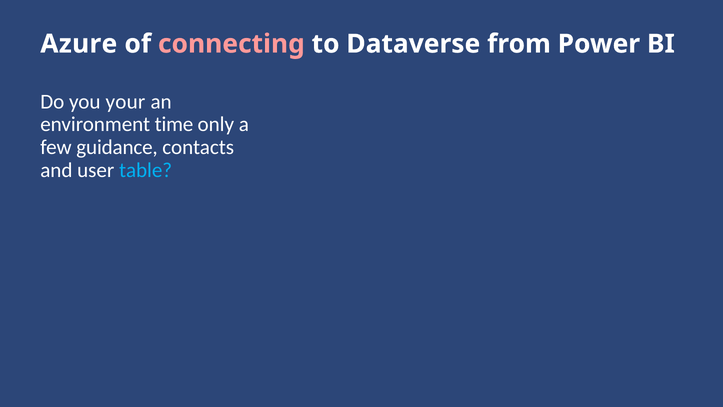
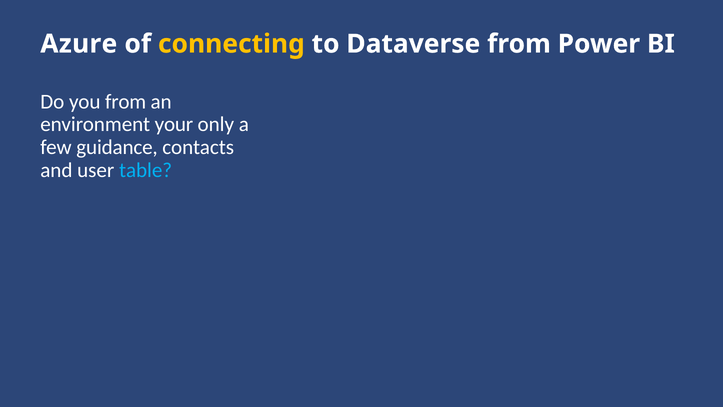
connecting colour: pink -> yellow
you your: your -> from
time: time -> your
